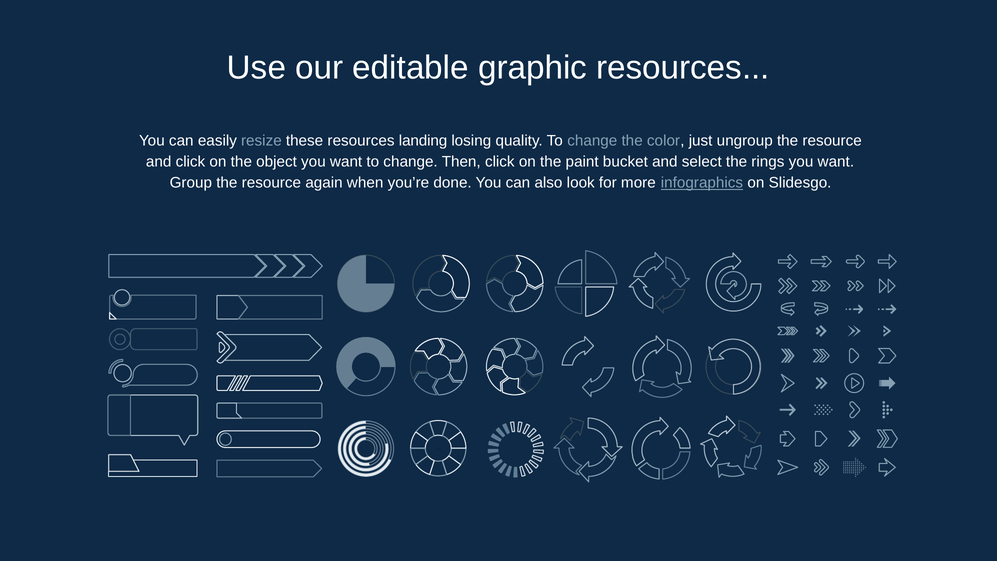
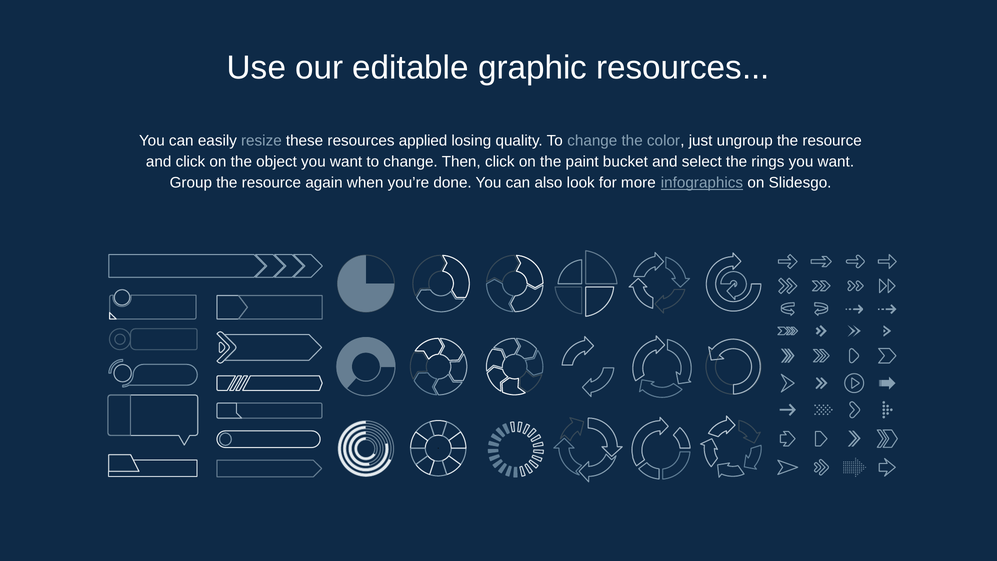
landing: landing -> applied
